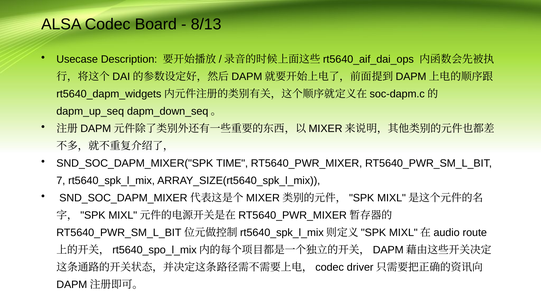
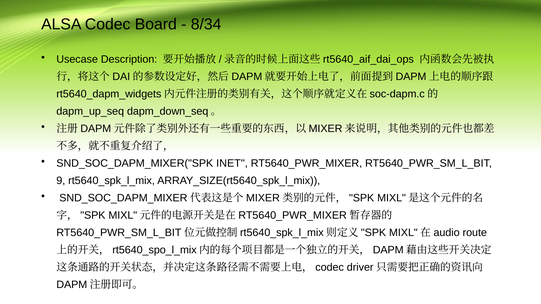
8/13: 8/13 -> 8/34
TIME: TIME -> INET
7: 7 -> 9
